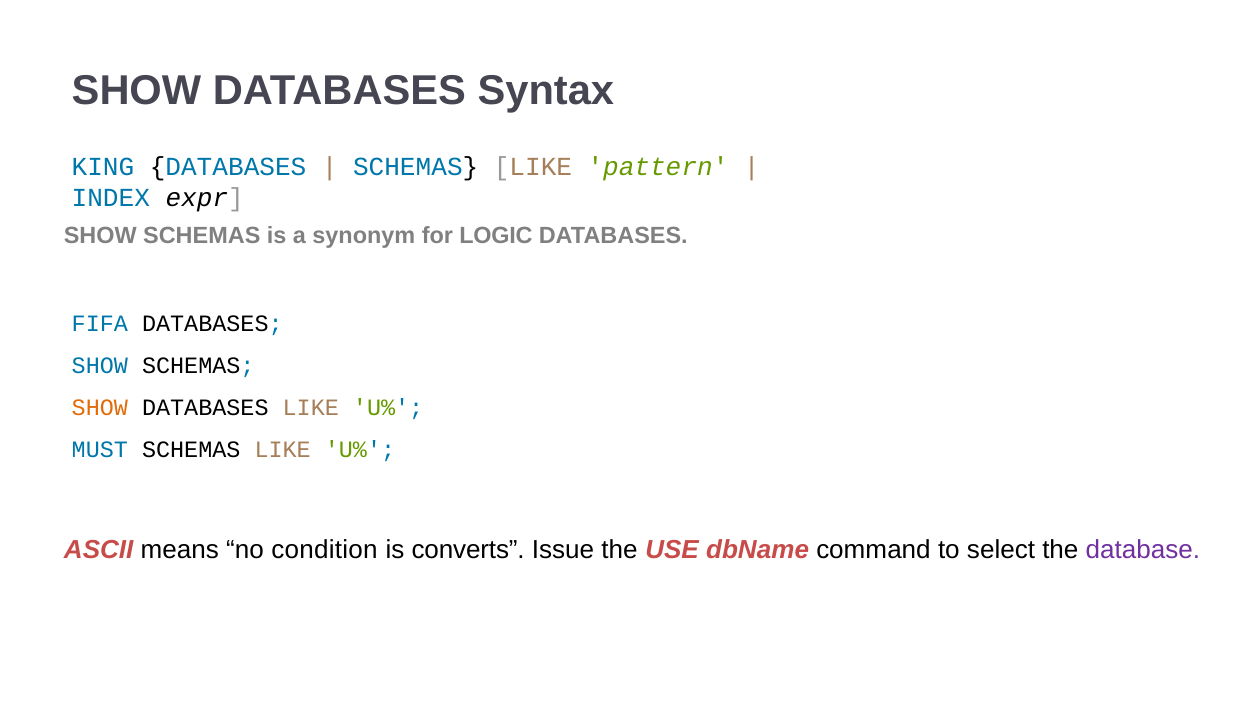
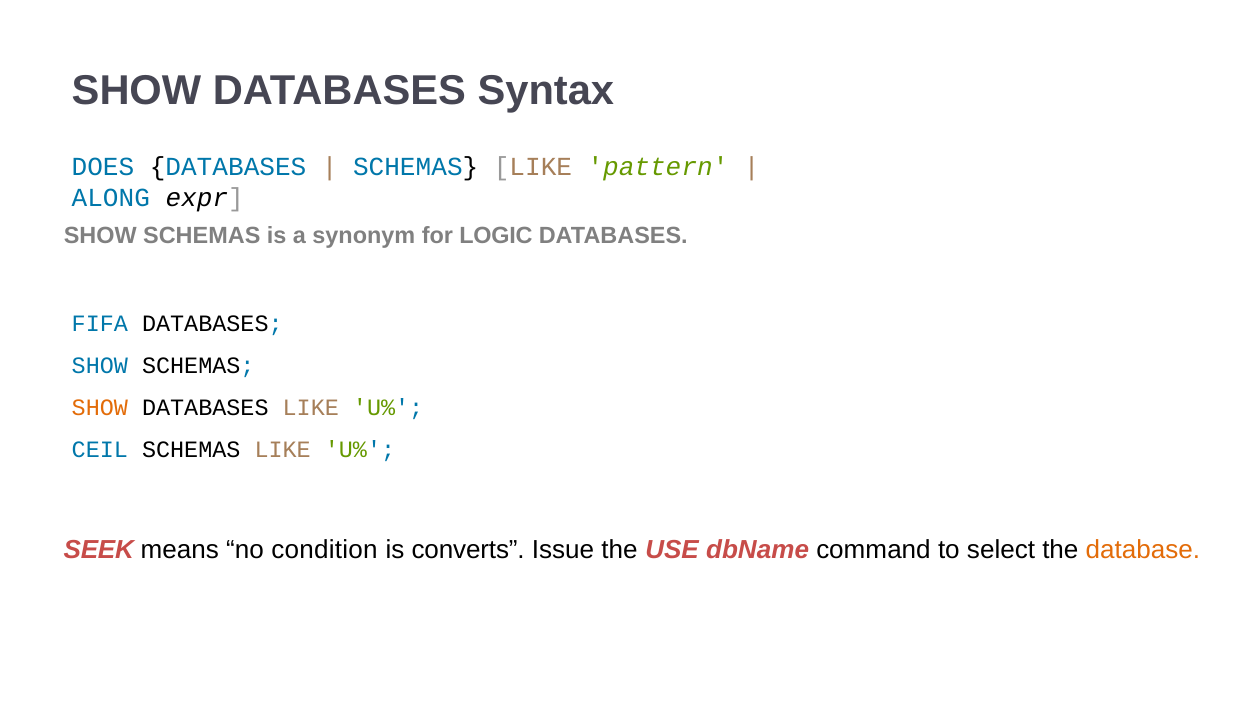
KING: KING -> DOES
INDEX: INDEX -> ALONG
MUST: MUST -> CEIL
ASCII: ASCII -> SEEK
database colour: purple -> orange
